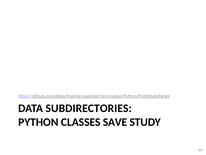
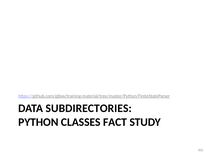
SAVE: SAVE -> FACT
